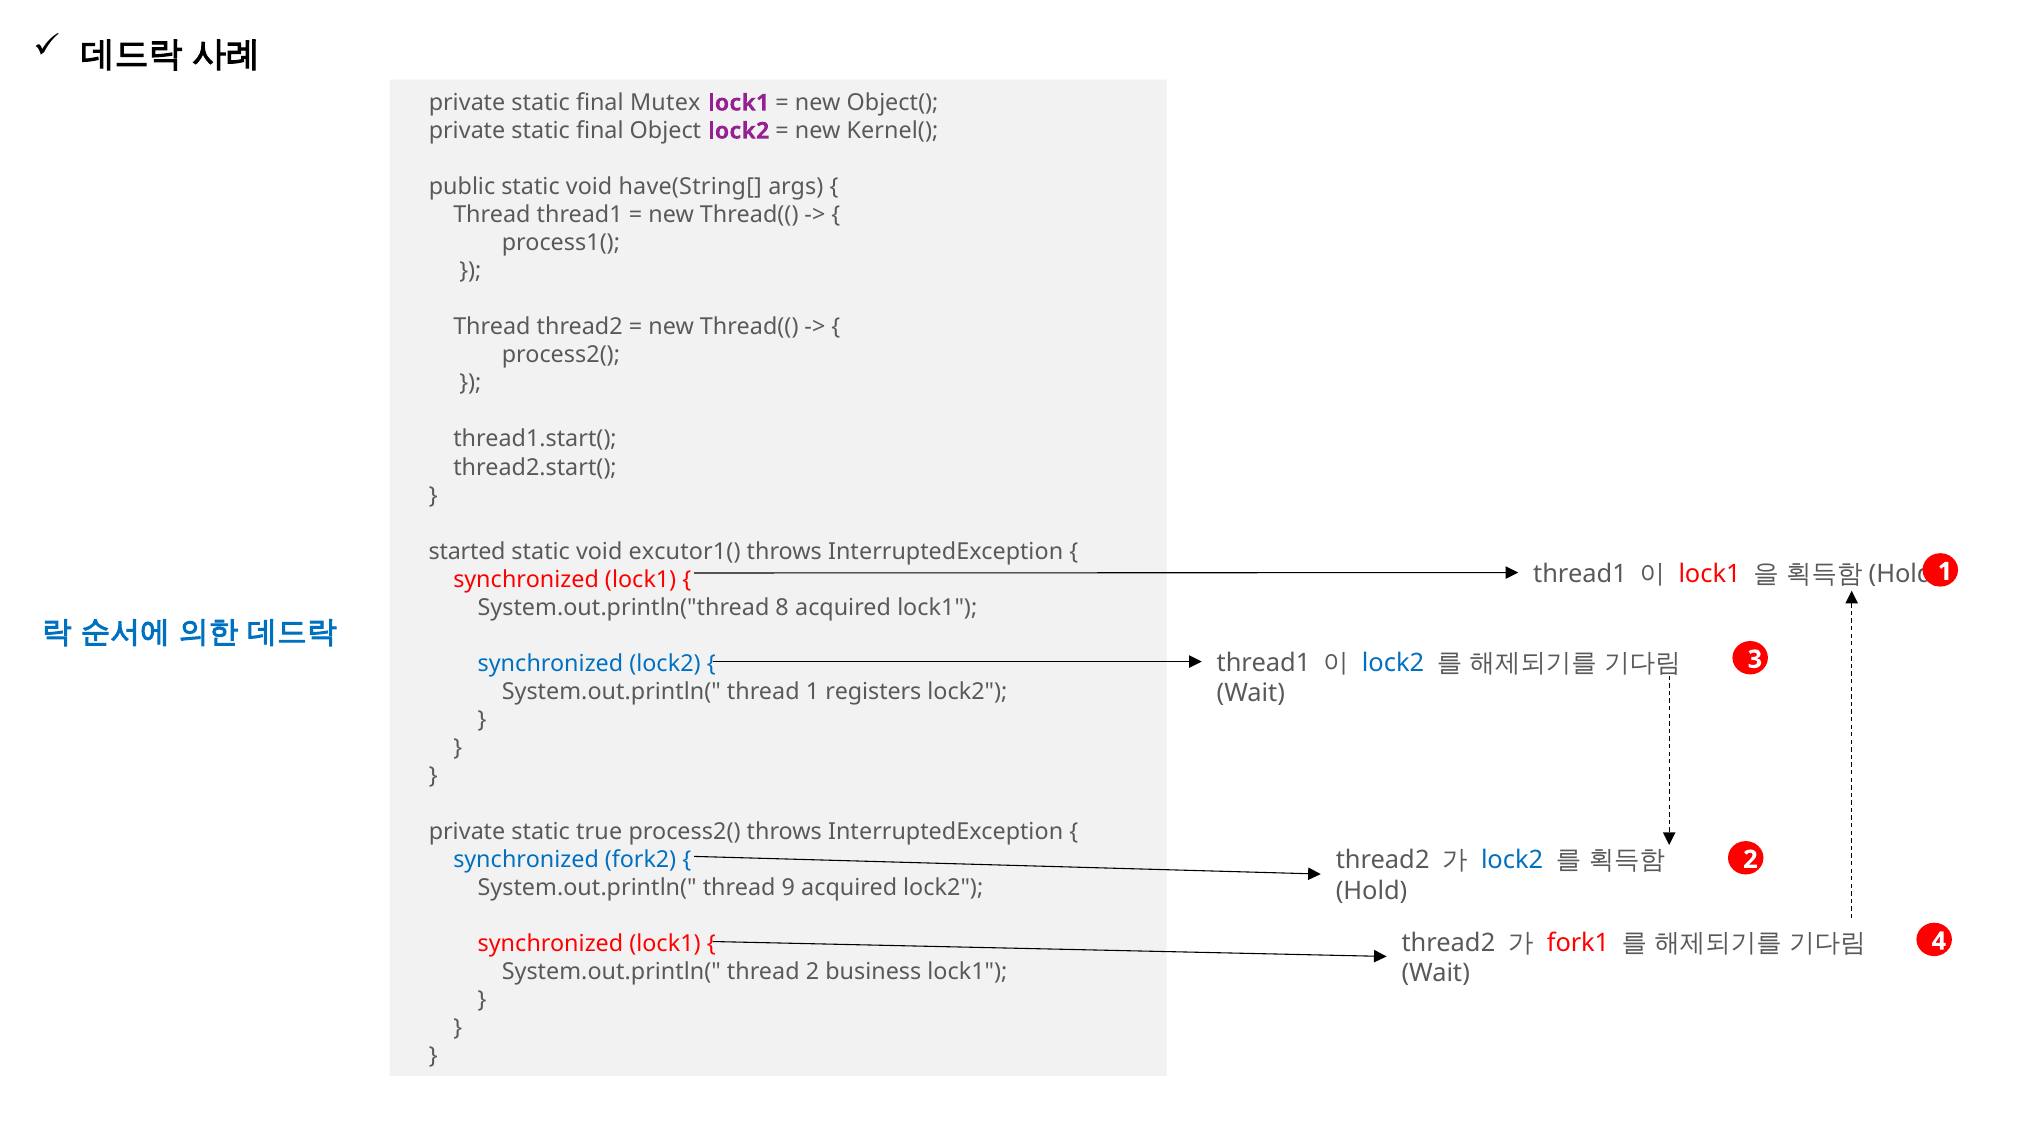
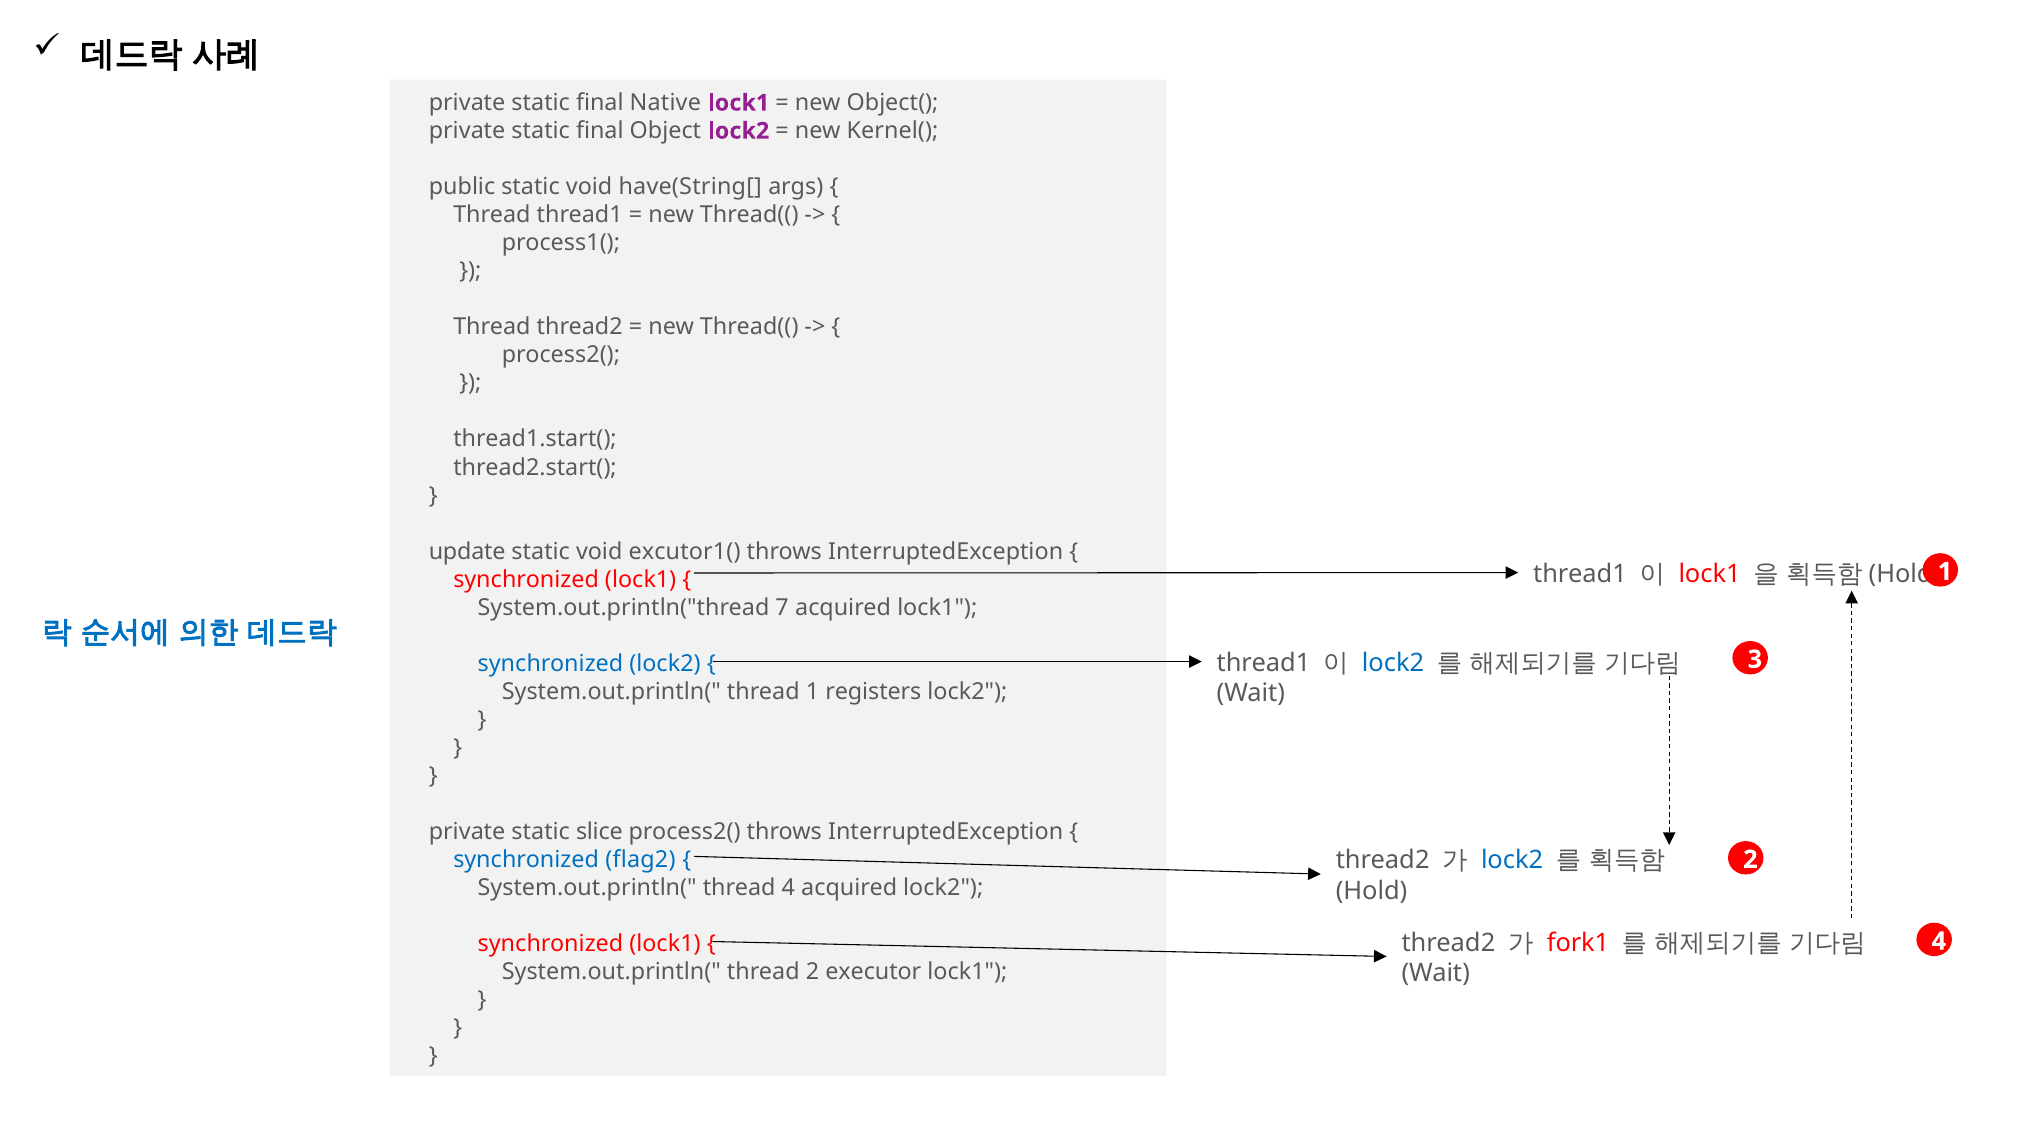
Mutex: Mutex -> Native
started: started -> update
8: 8 -> 7
true: true -> slice
fork2: fork2 -> flag2
thread 9: 9 -> 4
business: business -> executor
